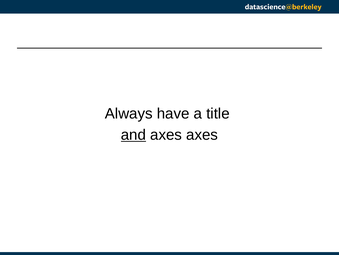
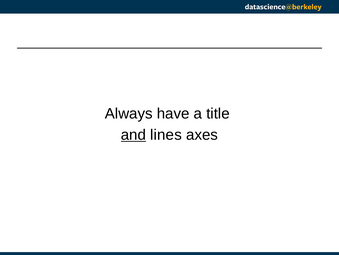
and axes: axes -> lines
